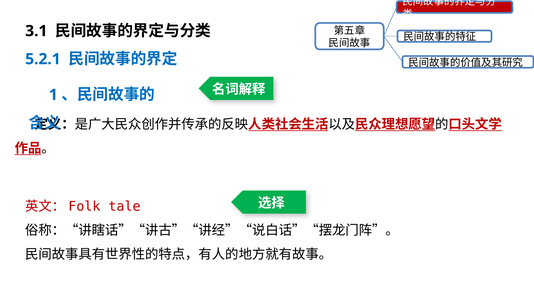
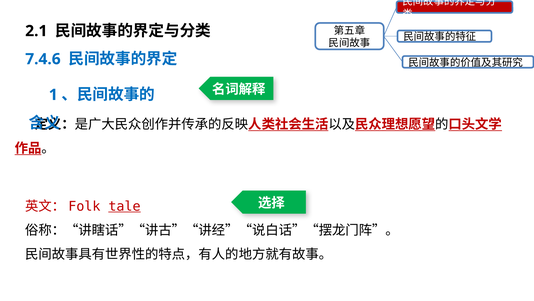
3.1: 3.1 -> 2.1
5.2.1: 5.2.1 -> 7.4.6
tale underline: none -> present
